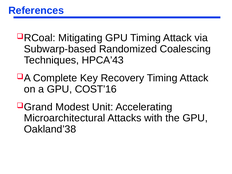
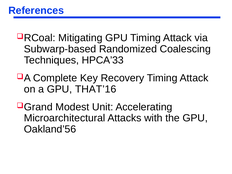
HPCA’43: HPCA’43 -> HPCA’33
COST’16: COST’16 -> THAT’16
Oakland’38: Oakland’38 -> Oakland’56
